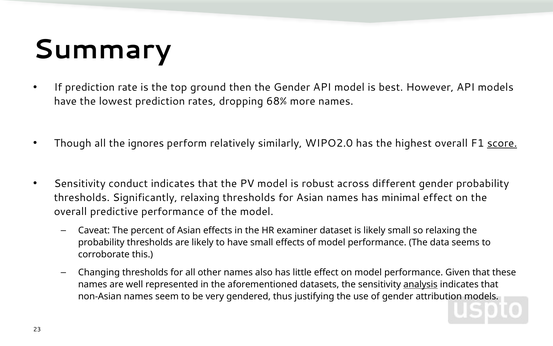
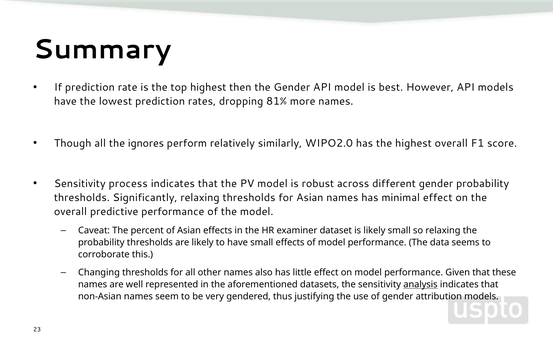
top ground: ground -> highest
68%: 68% -> 81%
score underline: present -> none
conduct: conduct -> process
